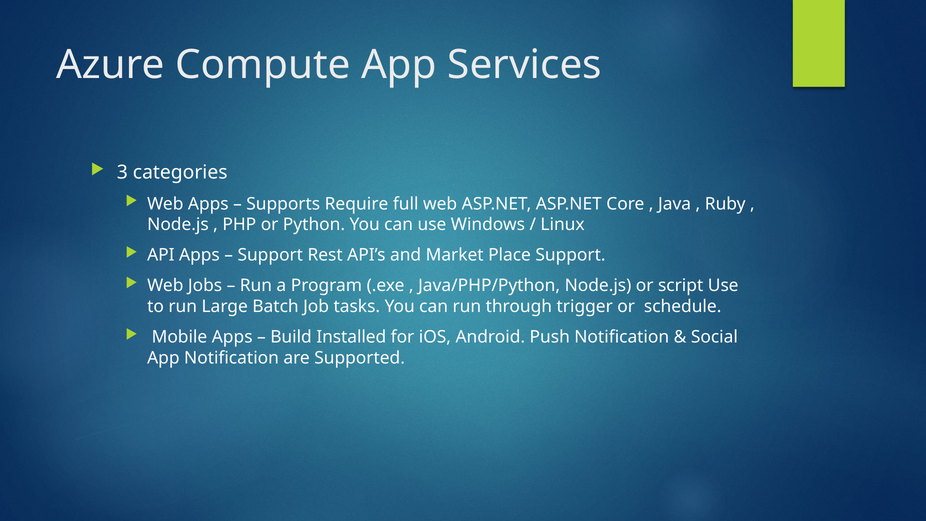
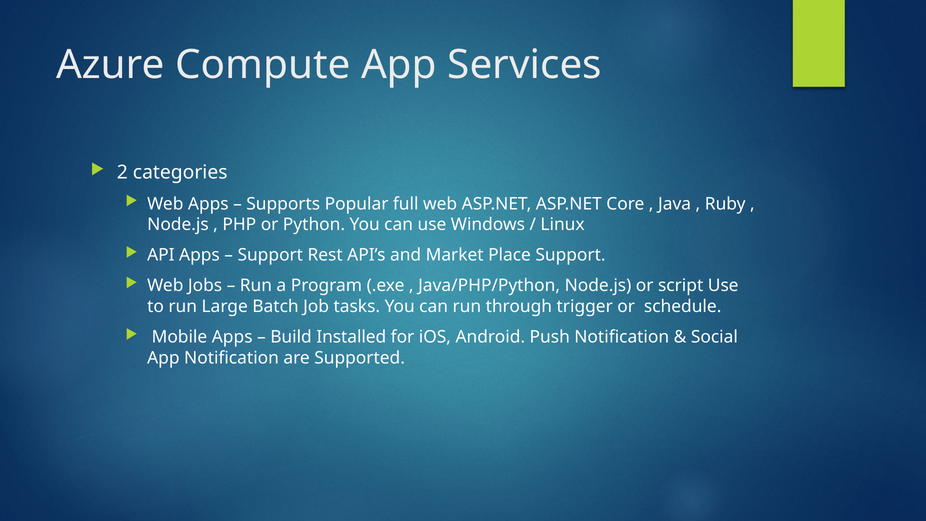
3: 3 -> 2
Require: Require -> Popular
